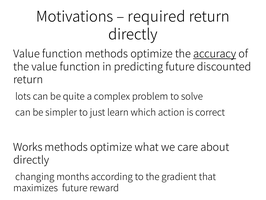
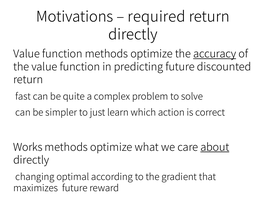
lots: lots -> fast
about underline: none -> present
months: months -> optimal
